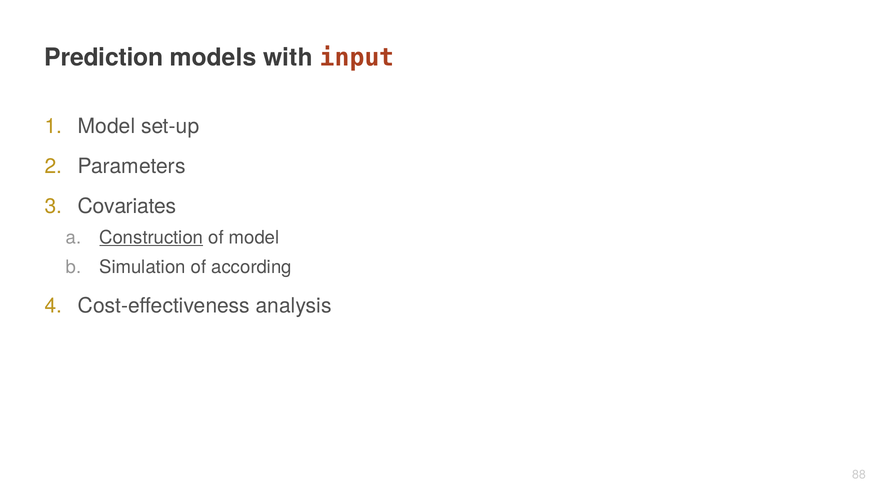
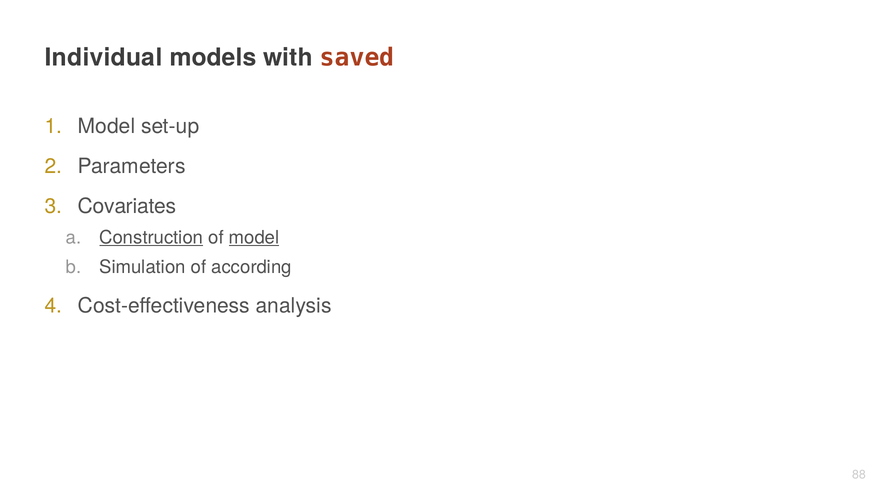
Prediction: Prediction -> Individual
input: input -> saved
model at (254, 237) underline: none -> present
